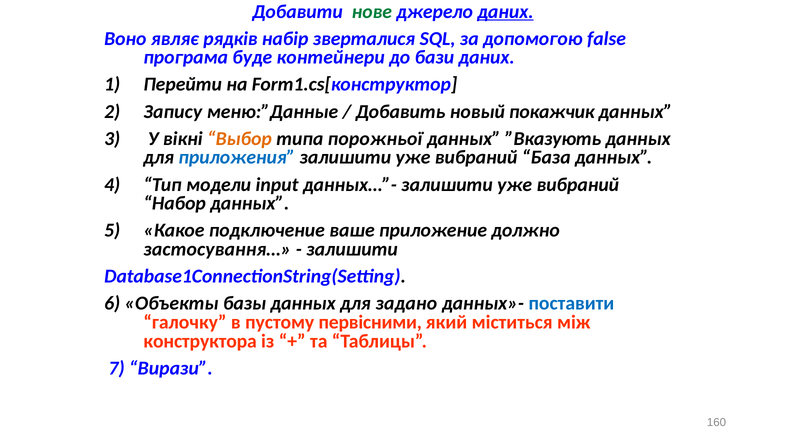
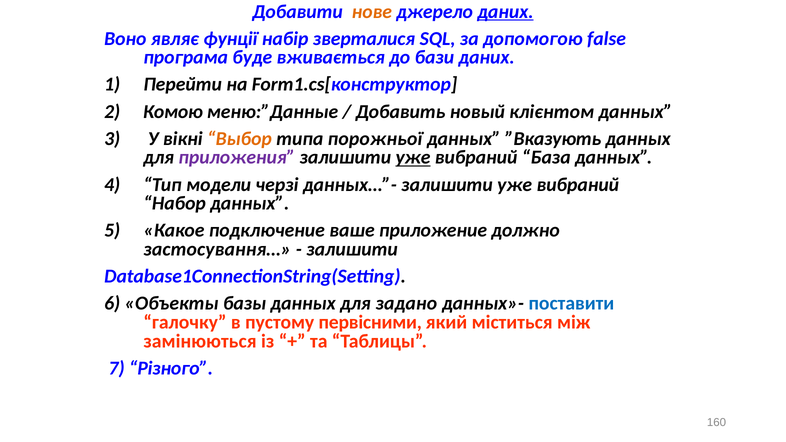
нове colour: green -> orange
рядків: рядків -> фунції
контейнери: контейнери -> вживається
Запису: Запису -> Комою
покажчик: покажчик -> клієнтом
приложения colour: blue -> purple
уже at (413, 158) underline: none -> present
input: input -> черзі
конструктора: конструктора -> замінюються
Вирази: Вирази -> Різного
